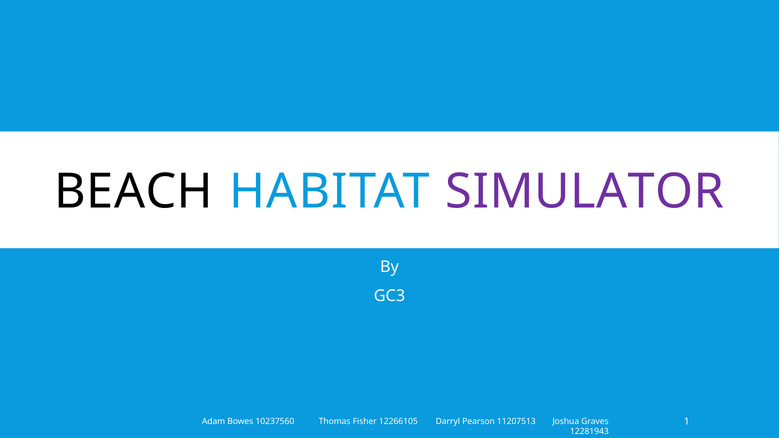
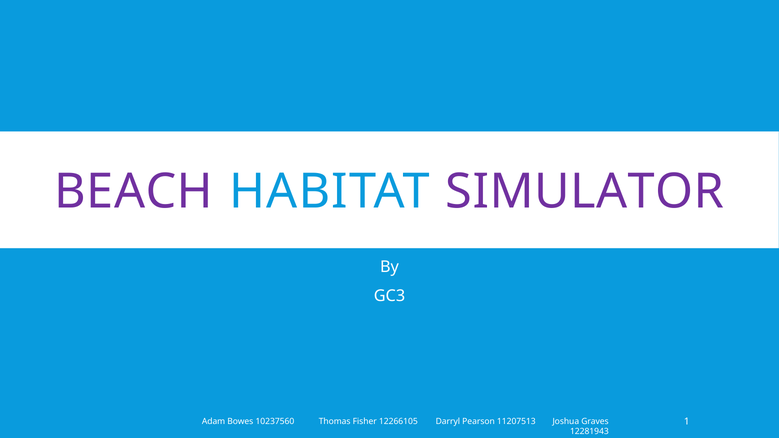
BEACH colour: black -> purple
